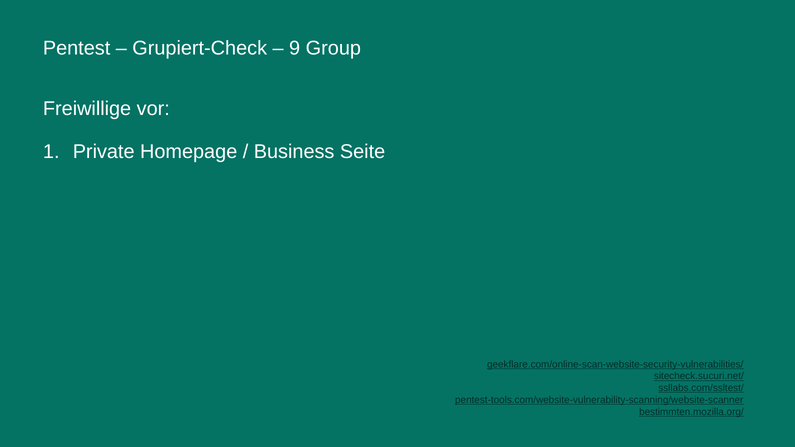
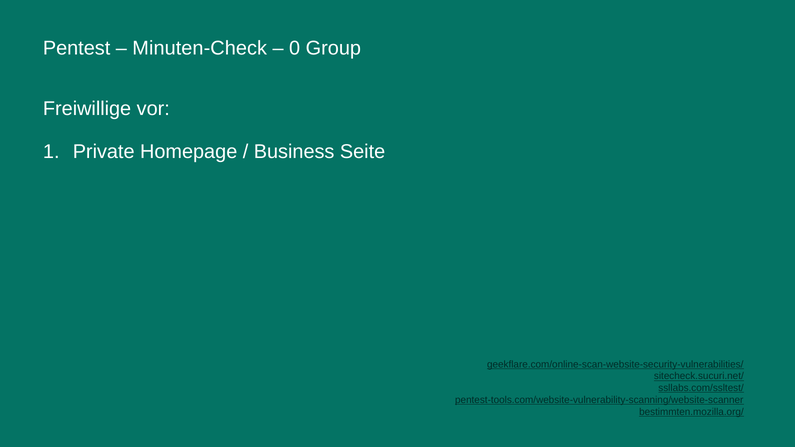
Grupiert-Check: Grupiert-Check -> Minuten-Check
9: 9 -> 0
